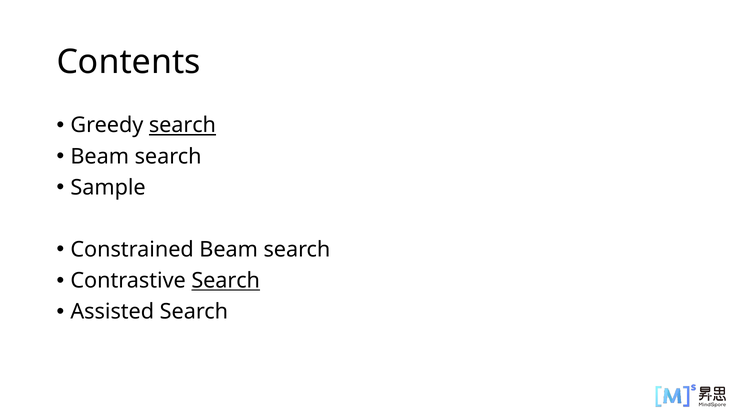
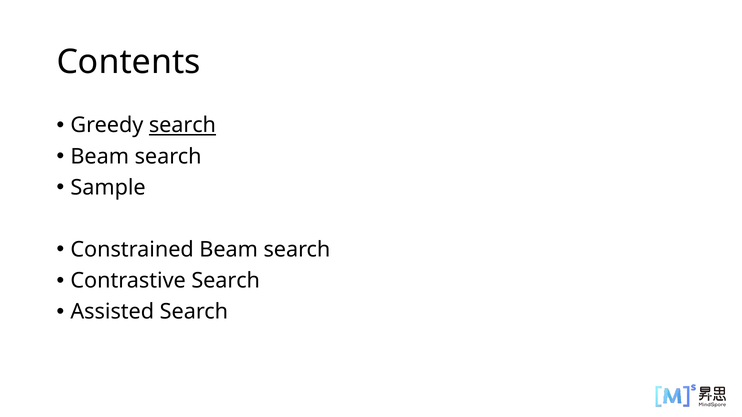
Search at (226, 281) underline: present -> none
